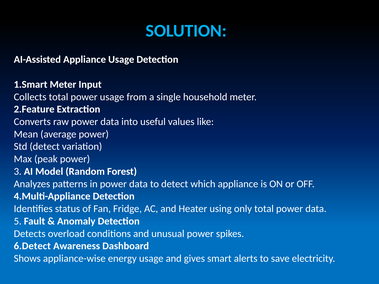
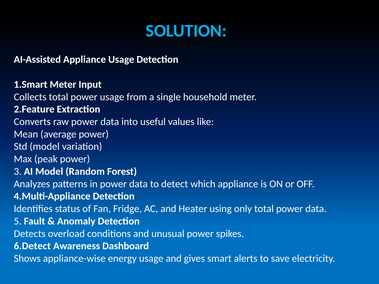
Std detect: detect -> model
